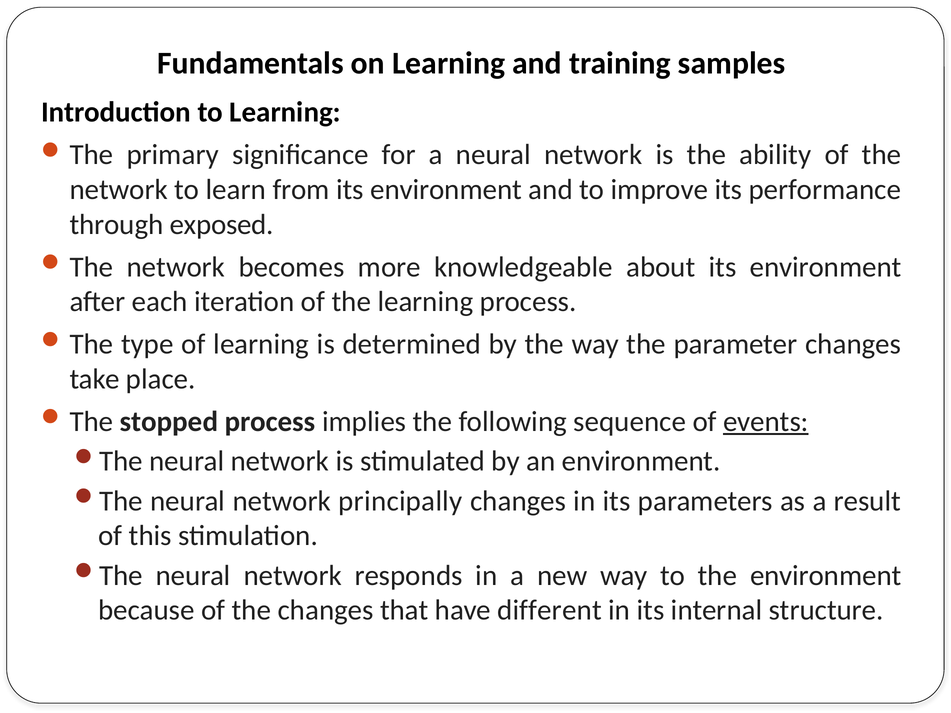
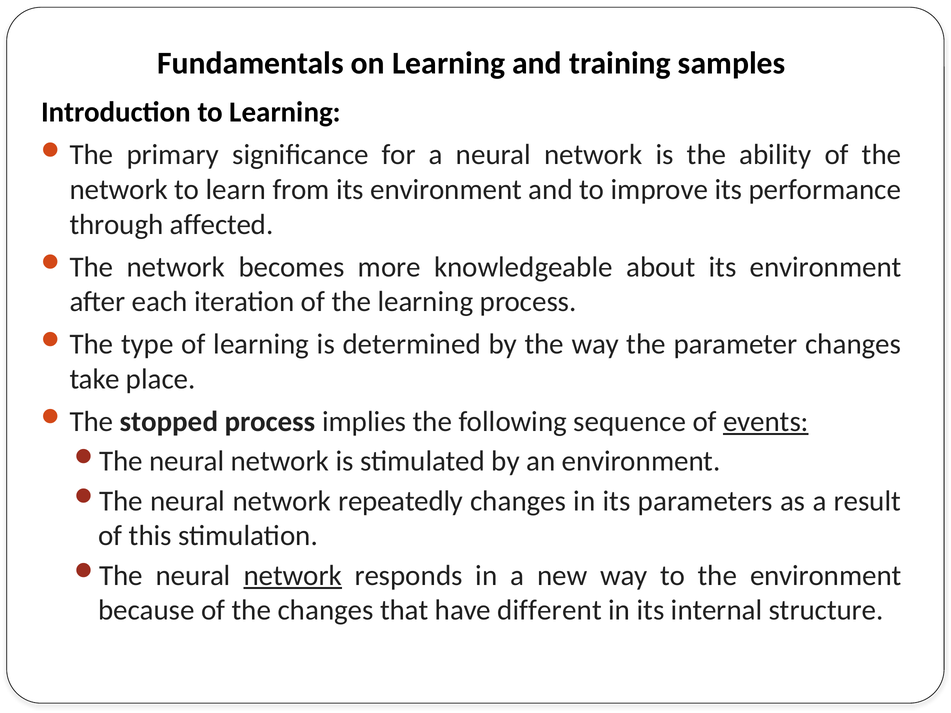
exposed: exposed -> affected
principally: principally -> repeatedly
network at (293, 576) underline: none -> present
